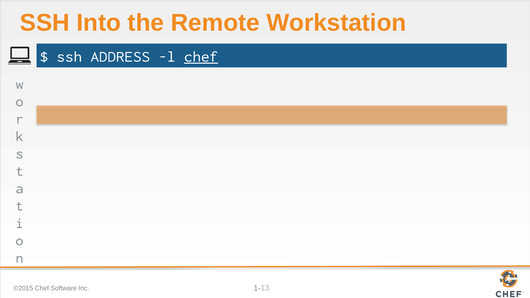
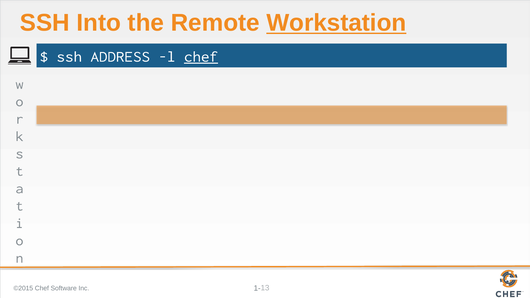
Workstation underline: none -> present
